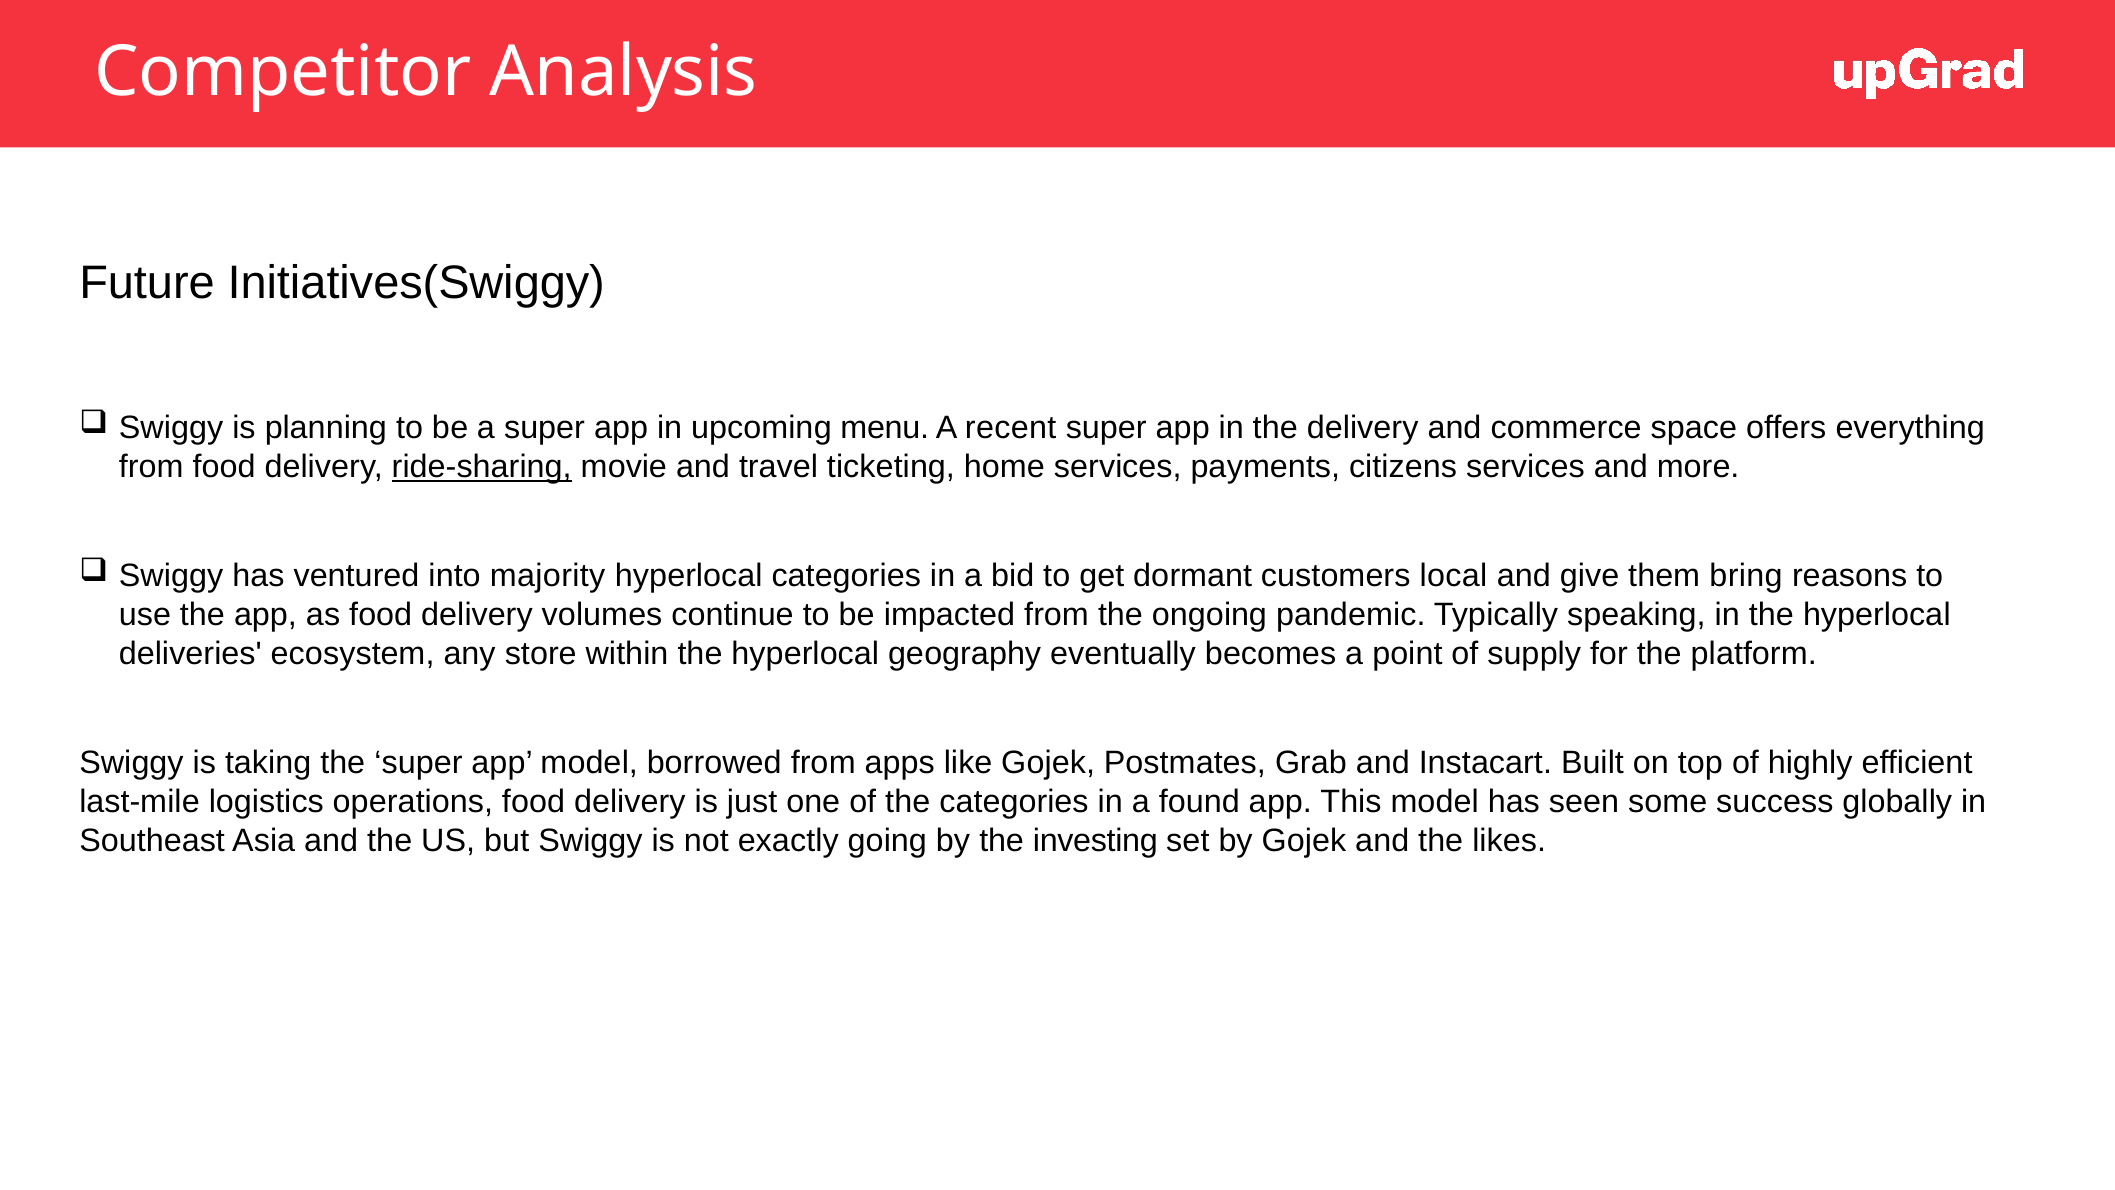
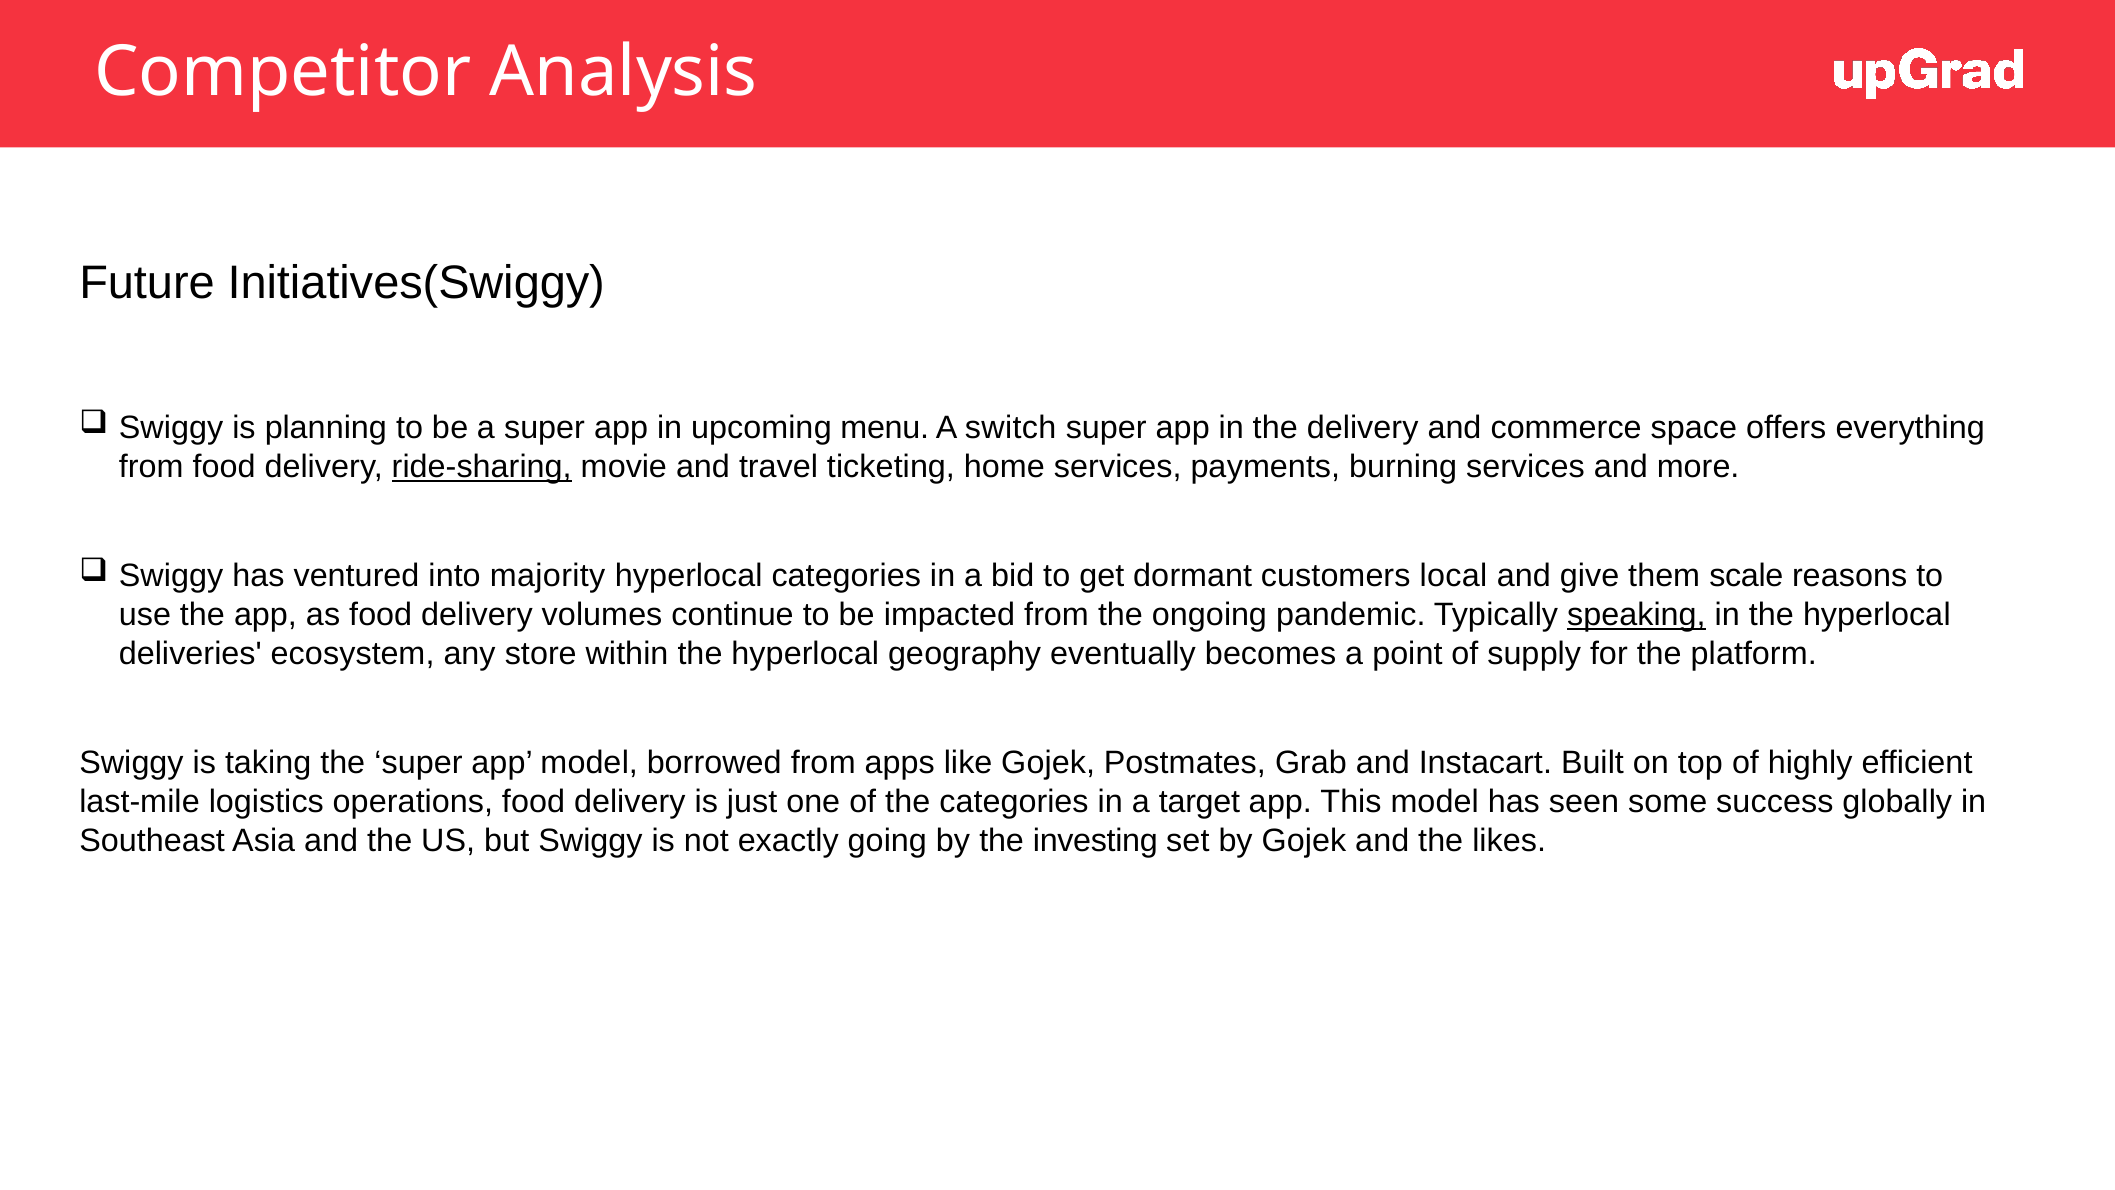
recent: recent -> switch
citizens: citizens -> burning
bring: bring -> scale
speaking underline: none -> present
found: found -> target
